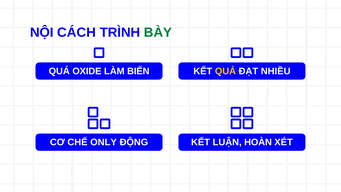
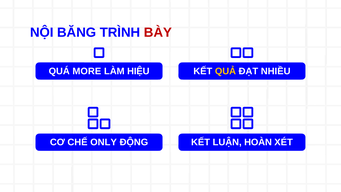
CÁCH: CÁCH -> BĂNG
BÀY colour: green -> red
OXIDE: OXIDE -> MORE
BIẾN: BIẾN -> HIỆU
